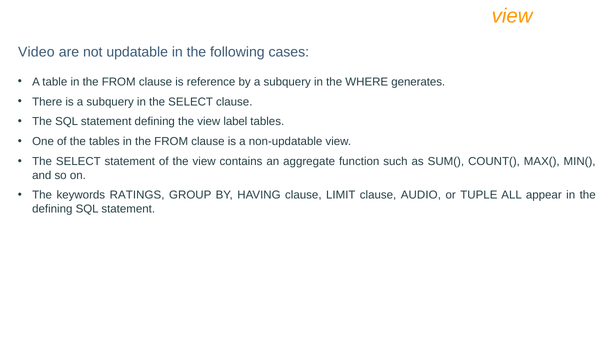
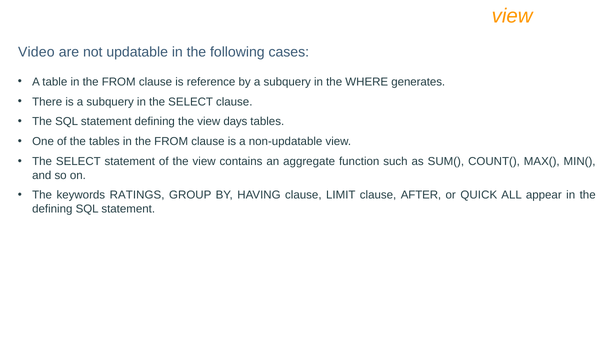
label: label -> days
AUDIO: AUDIO -> AFTER
TUPLE: TUPLE -> QUICK
